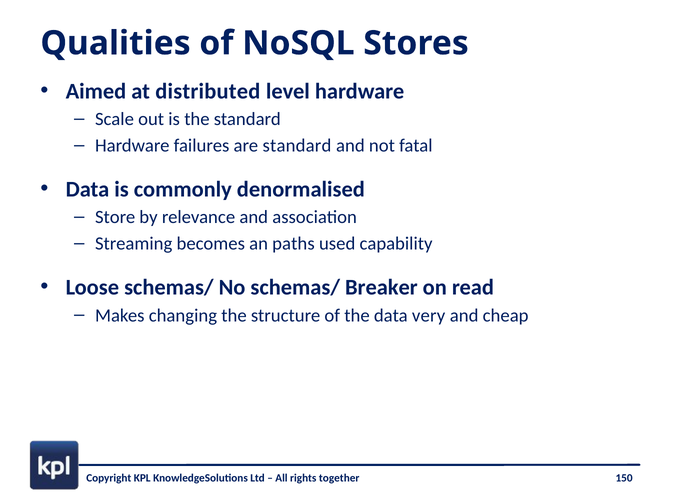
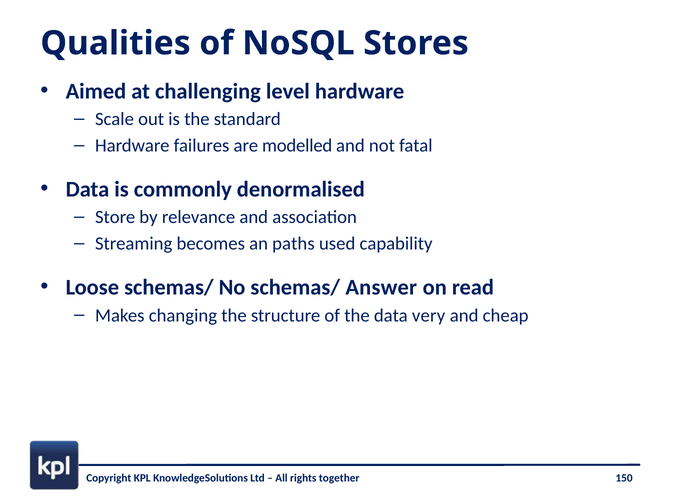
distributed: distributed -> challenging
are standard: standard -> modelled
Breaker: Breaker -> Answer
